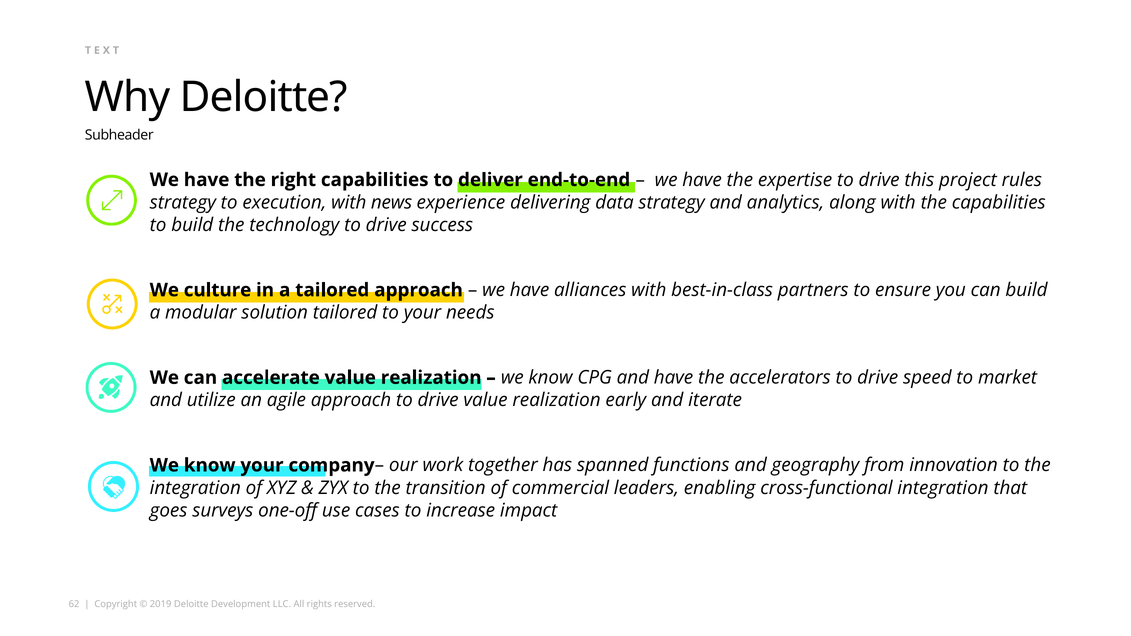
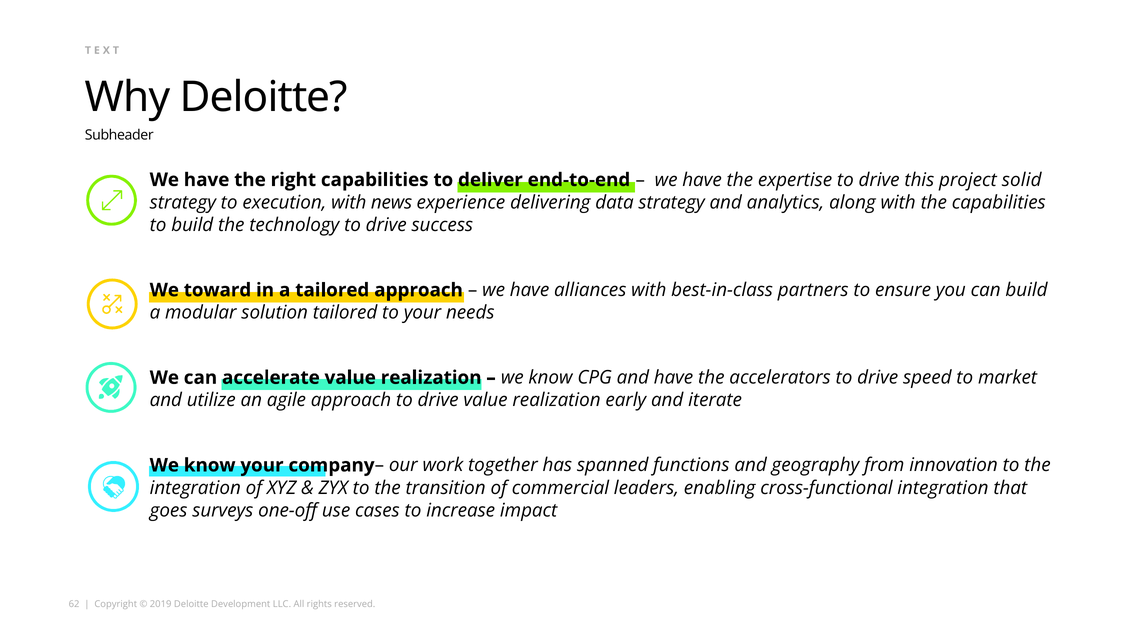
rules: rules -> solid
culture: culture -> toward
